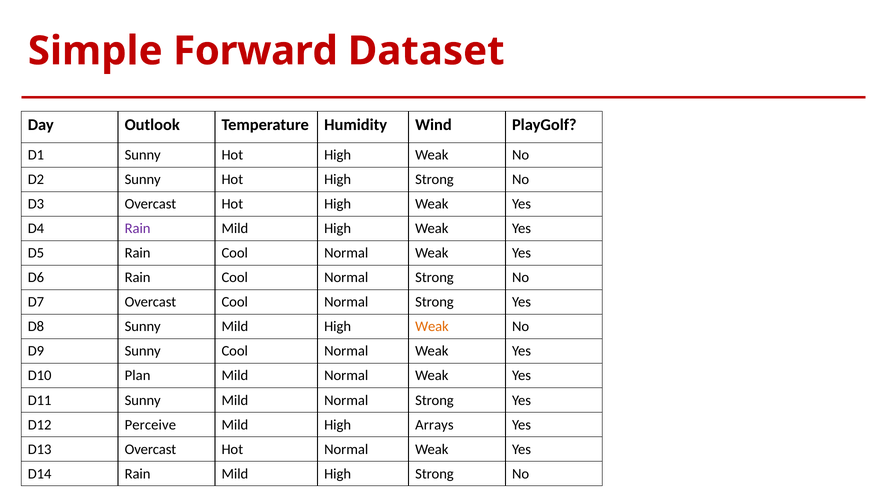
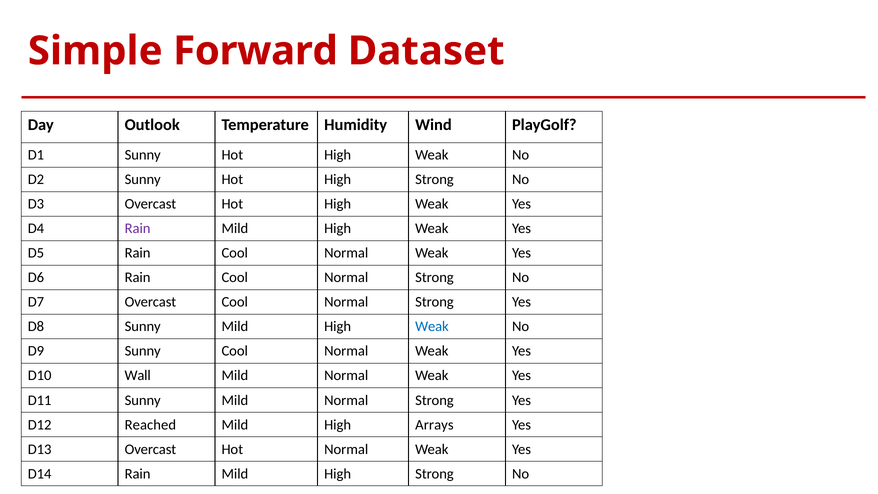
Weak at (432, 327) colour: orange -> blue
Plan: Plan -> Wall
Perceive: Perceive -> Reached
